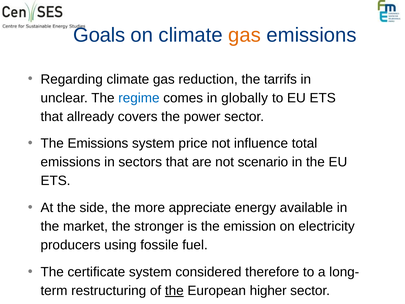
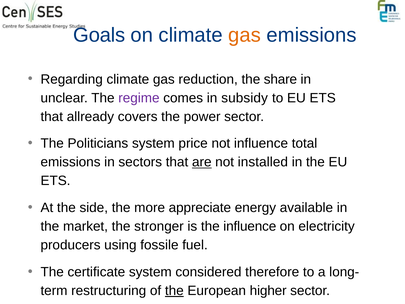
tarrifs: tarrifs -> share
regime colour: blue -> purple
globally: globally -> subsidy
The Emissions: Emissions -> Politicians
are underline: none -> present
scenario: scenario -> installed
the emission: emission -> influence
